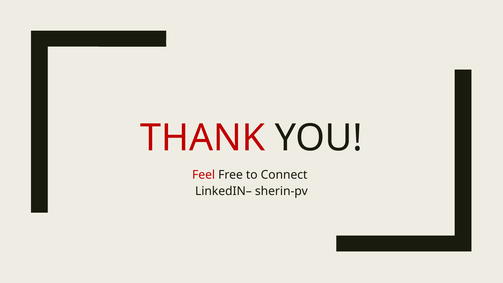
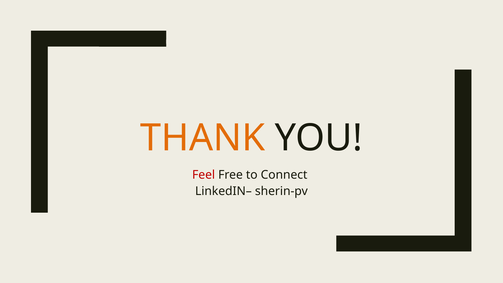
THANK colour: red -> orange
